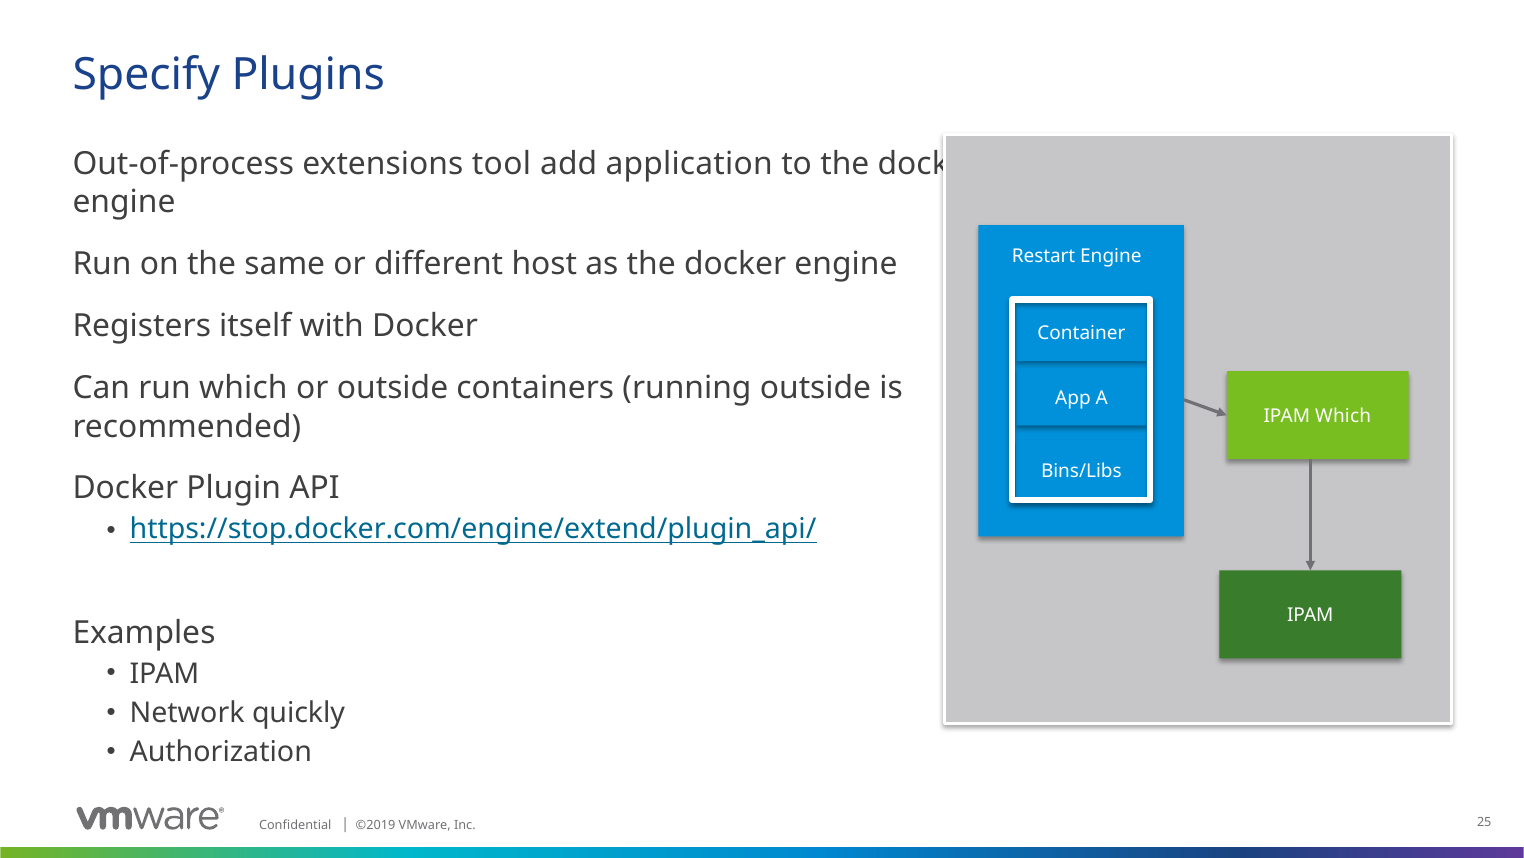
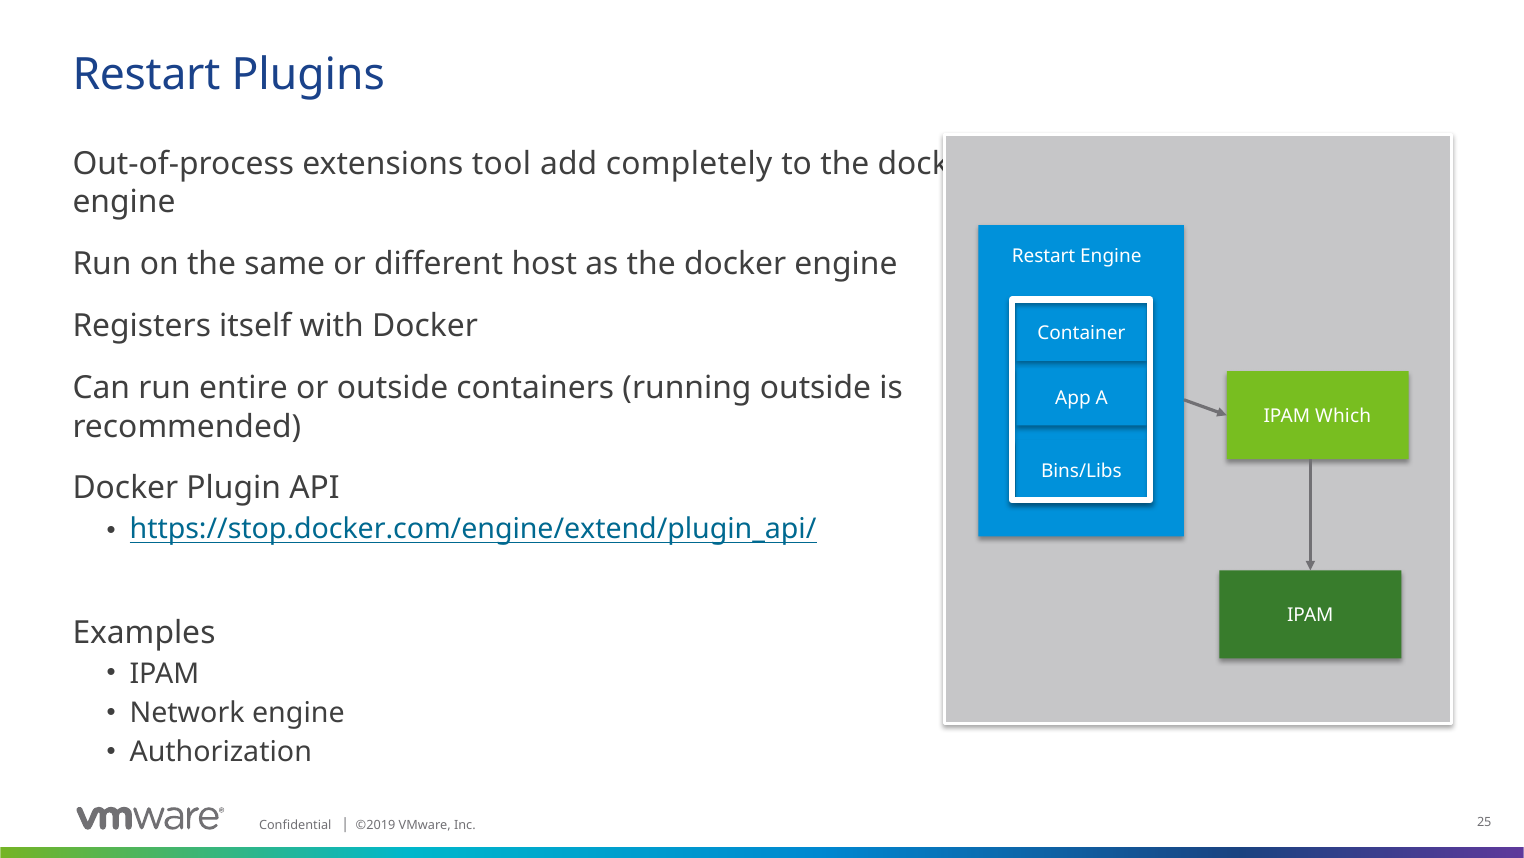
Specify at (146, 75): Specify -> Restart
application: application -> completely
run which: which -> entire
Network quickly: quickly -> engine
